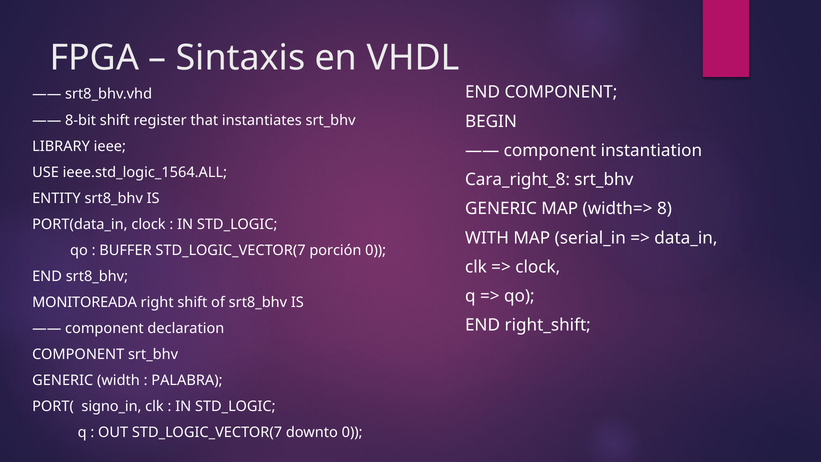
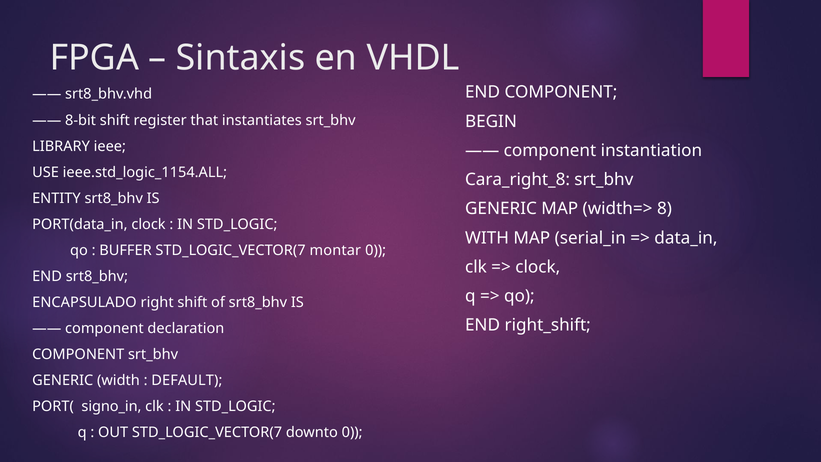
ieee.std_logic_1564.ALL: ieee.std_logic_1564.ALL -> ieee.std_logic_1154.ALL
porción: porción -> montar
MONITOREADA: MONITOREADA -> ENCAPSULADO
PALABRA: PALABRA -> DEFAULT
